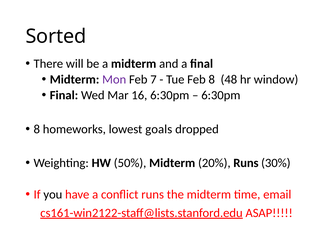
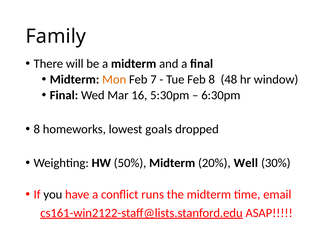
Sorted: Sorted -> Family
Mon colour: purple -> orange
16 6:30pm: 6:30pm -> 5:30pm
20% Runs: Runs -> Well
